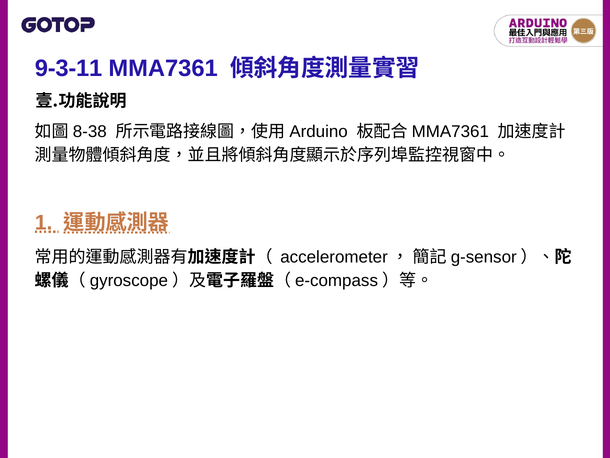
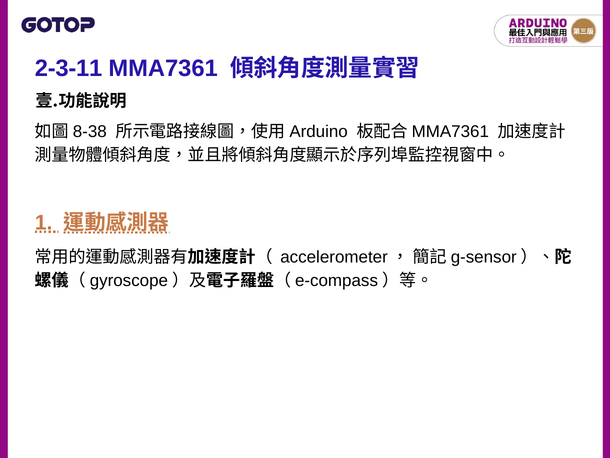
9-3-11: 9-3-11 -> 2-3-11
